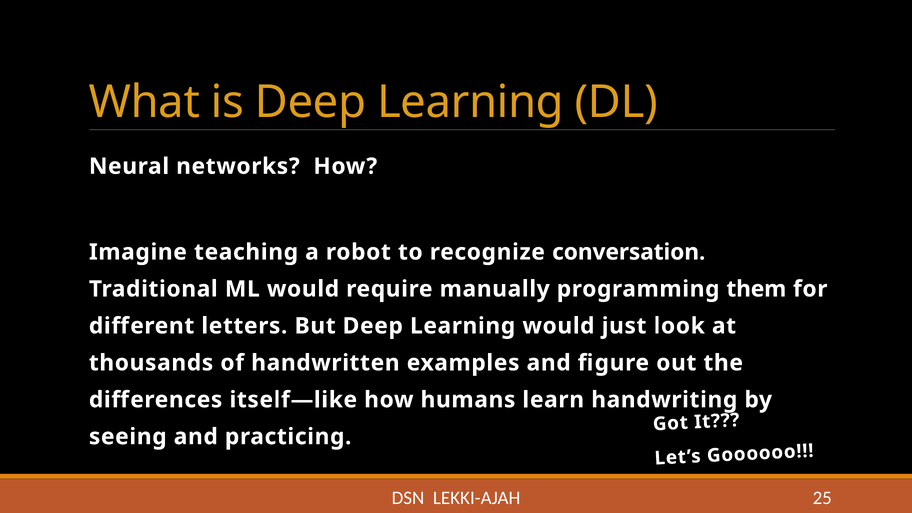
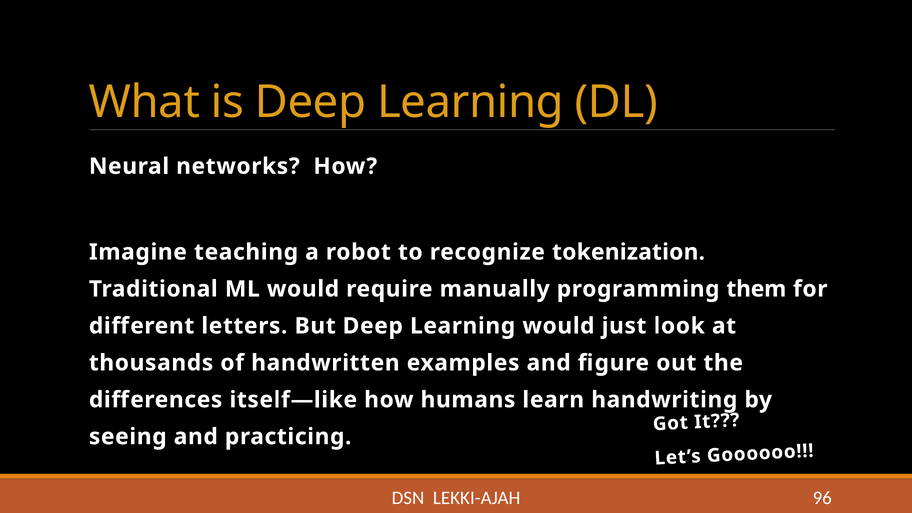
conversation: conversation -> tokenization
25: 25 -> 96
